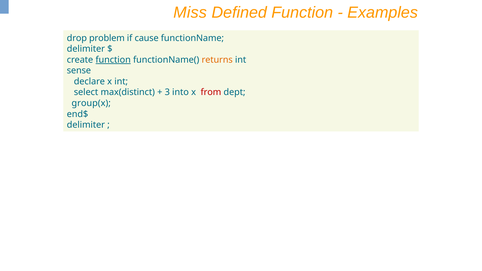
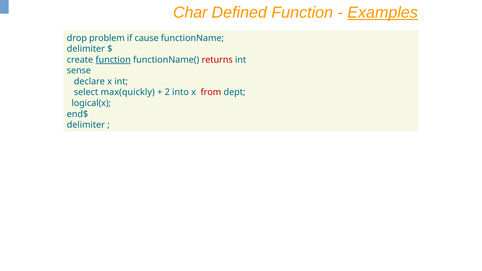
Miss: Miss -> Char
Examples underline: none -> present
returns colour: orange -> red
max(distinct: max(distinct -> max(quickly
3: 3 -> 2
group(x: group(x -> logical(x
